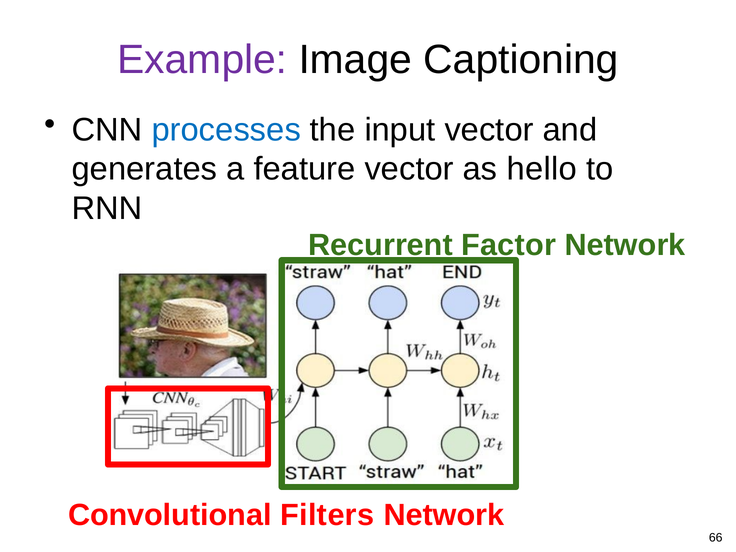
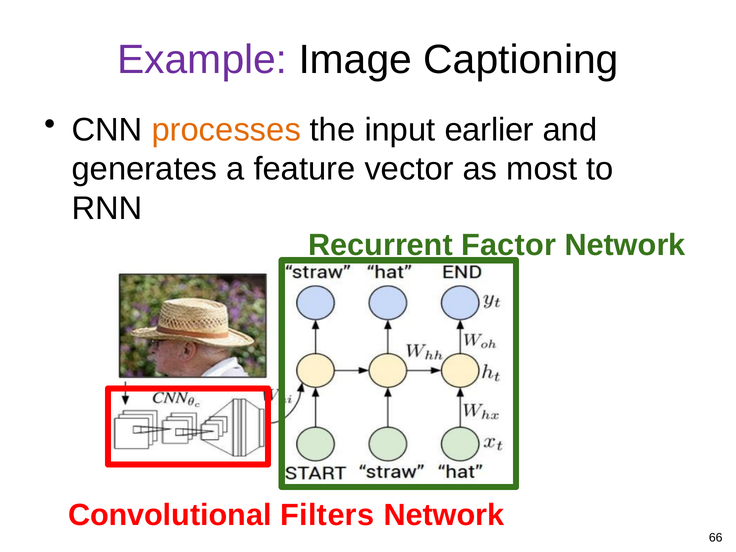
processes colour: blue -> orange
input vector: vector -> earlier
hello: hello -> most
